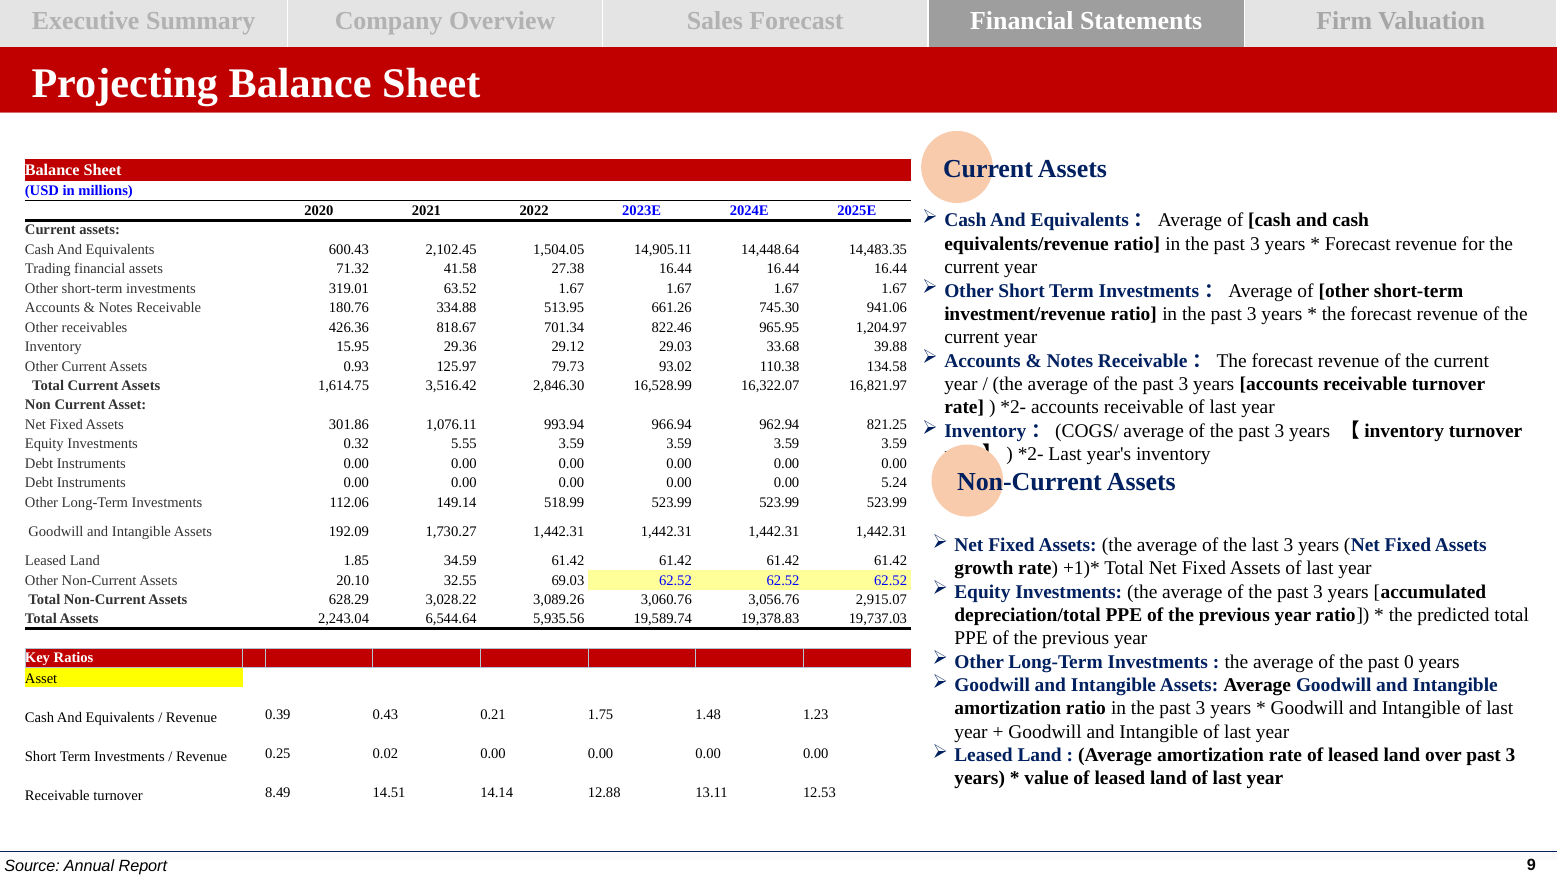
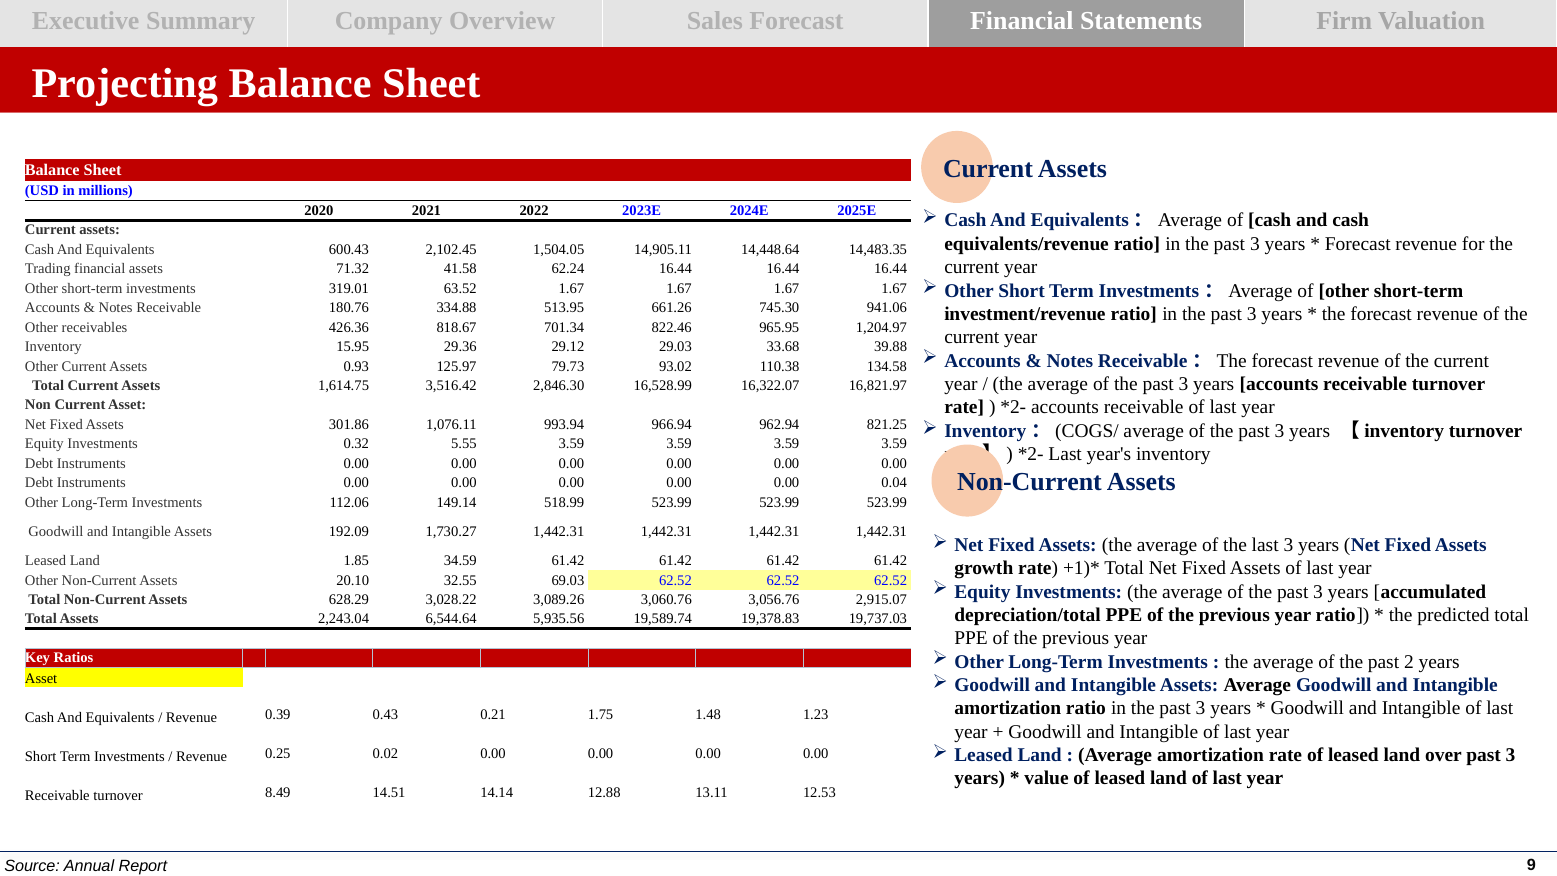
27.38: 27.38 -> 62.24
5.24: 5.24 -> 0.04
0: 0 -> 2
